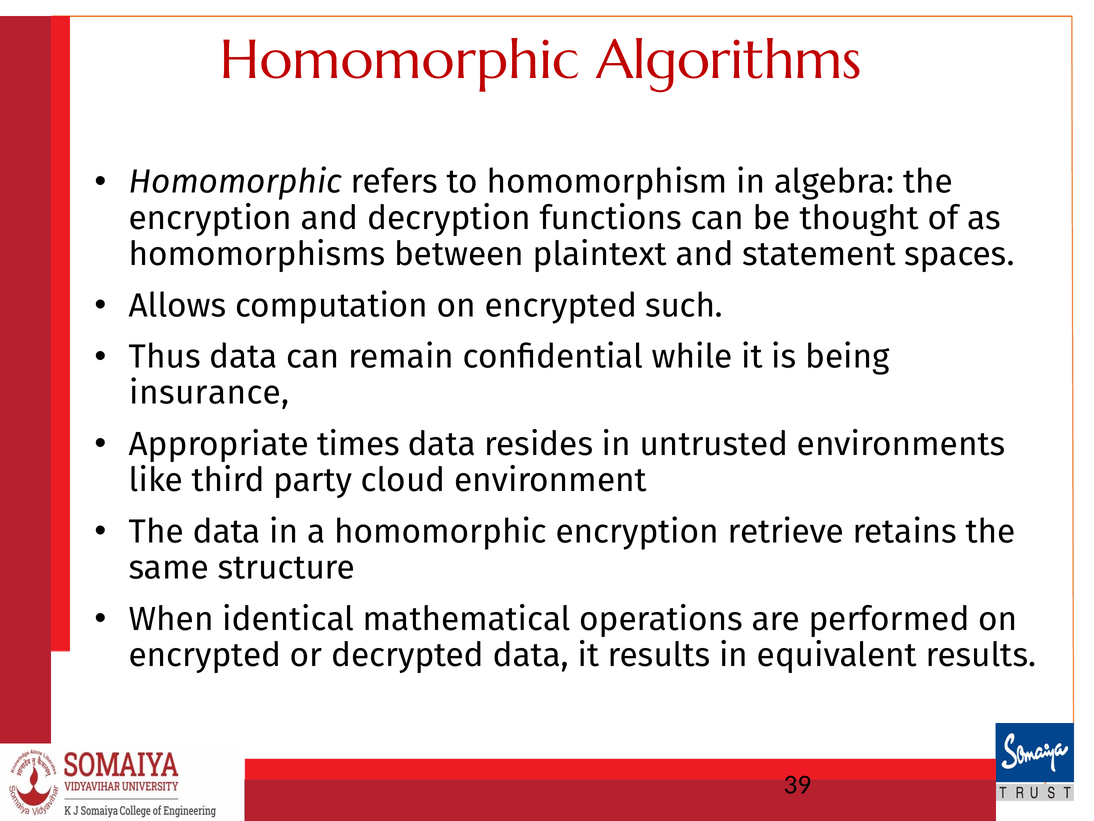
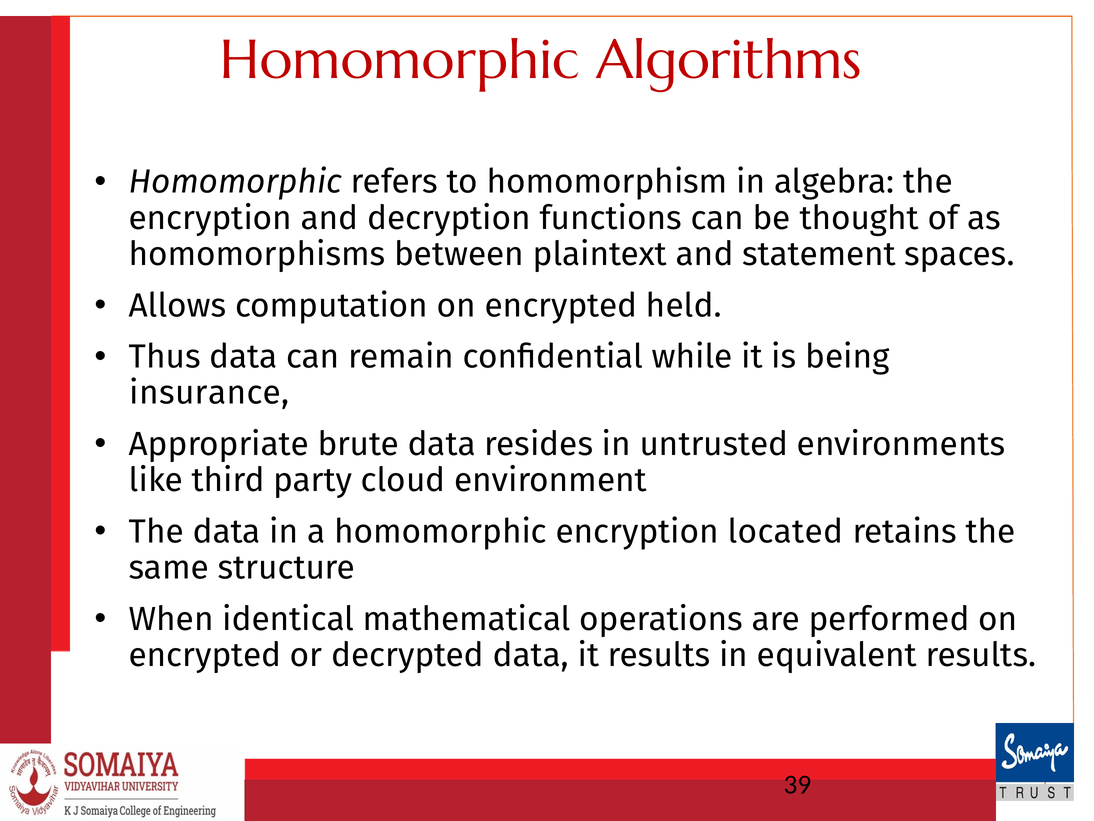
such: such -> held
times: times -> brute
retrieve: retrieve -> located
